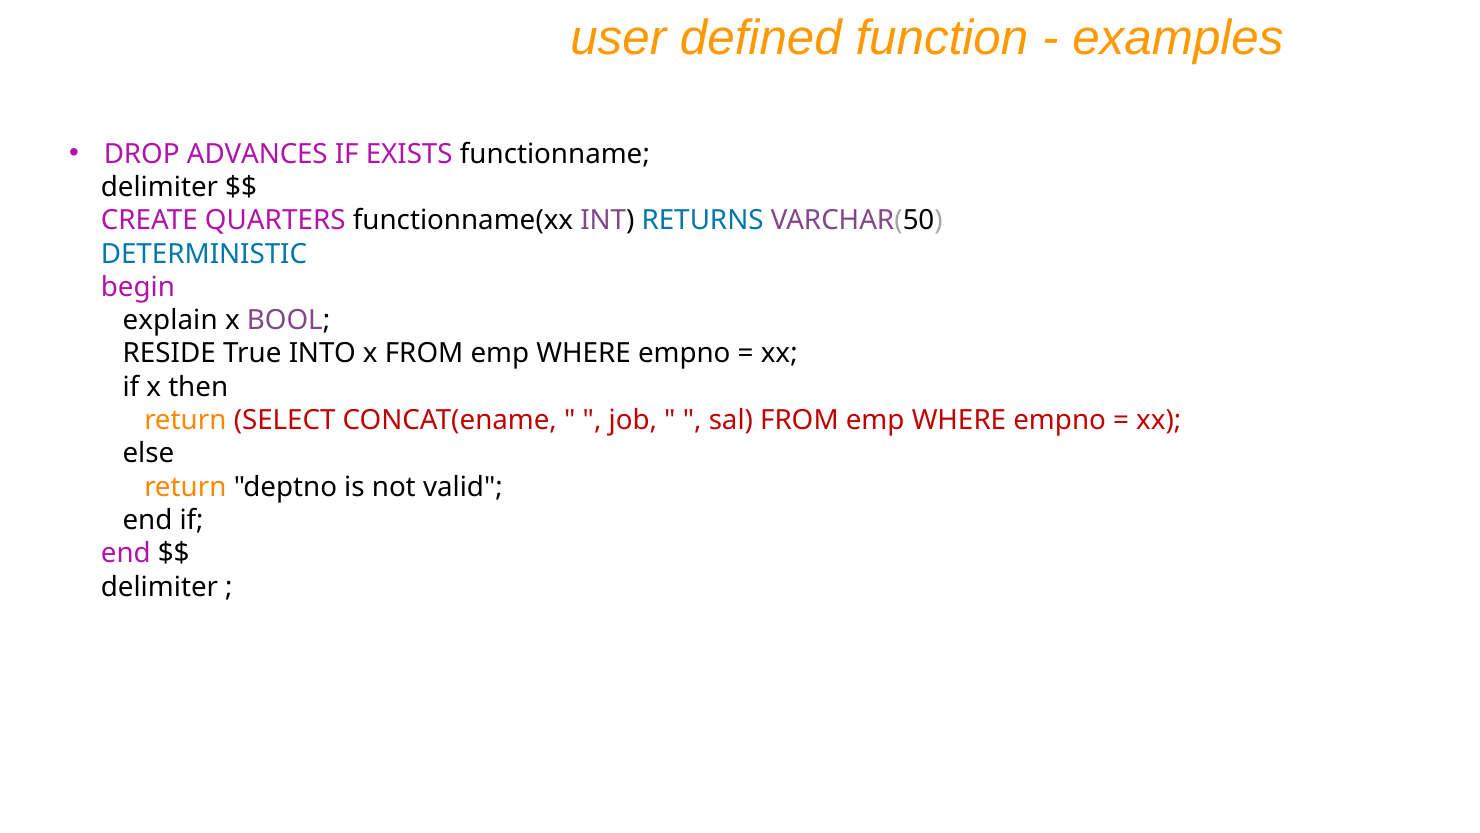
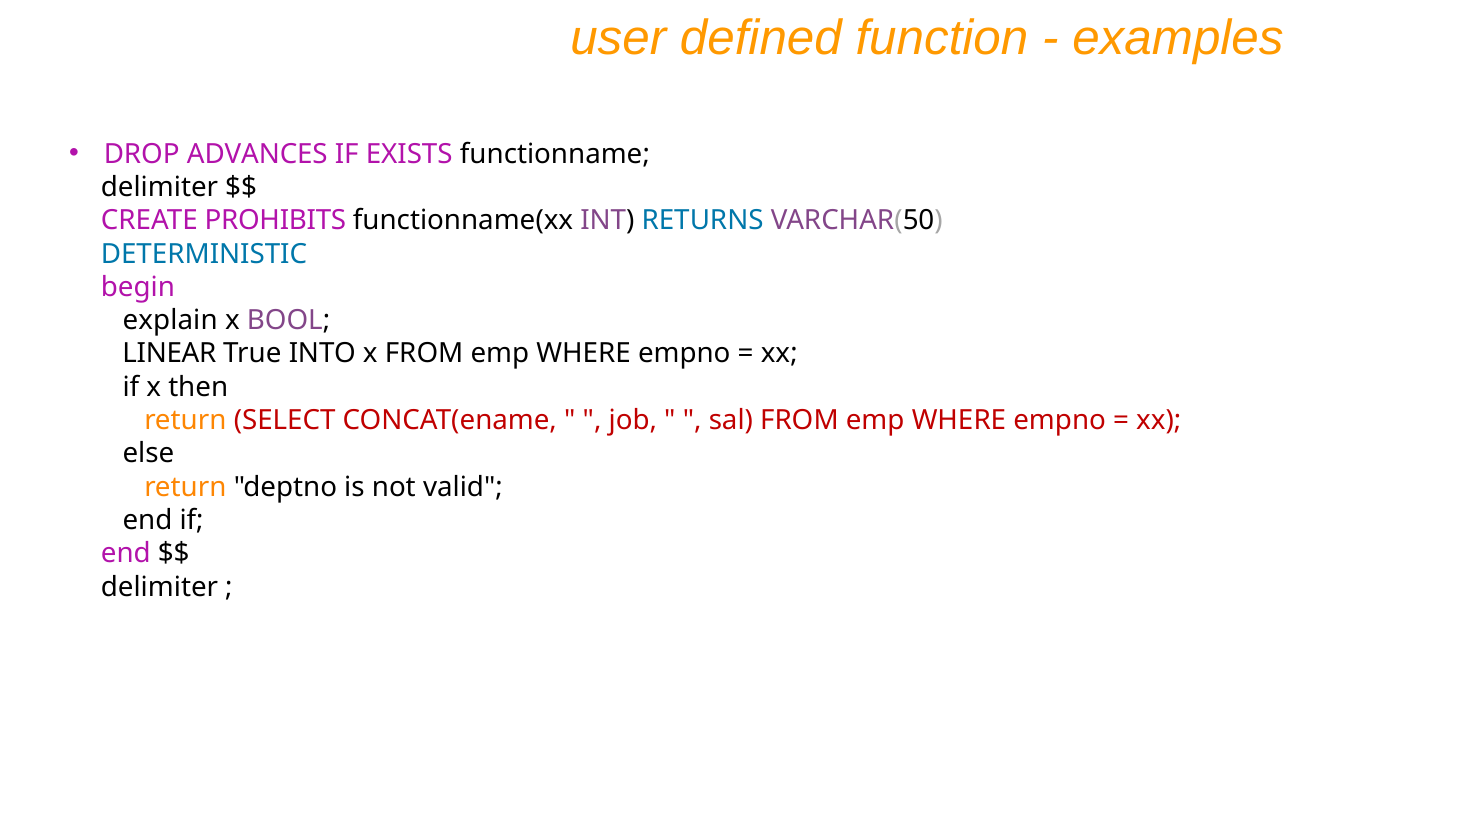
QUARTERS: QUARTERS -> PROHIBITS
RESIDE: RESIDE -> LINEAR
